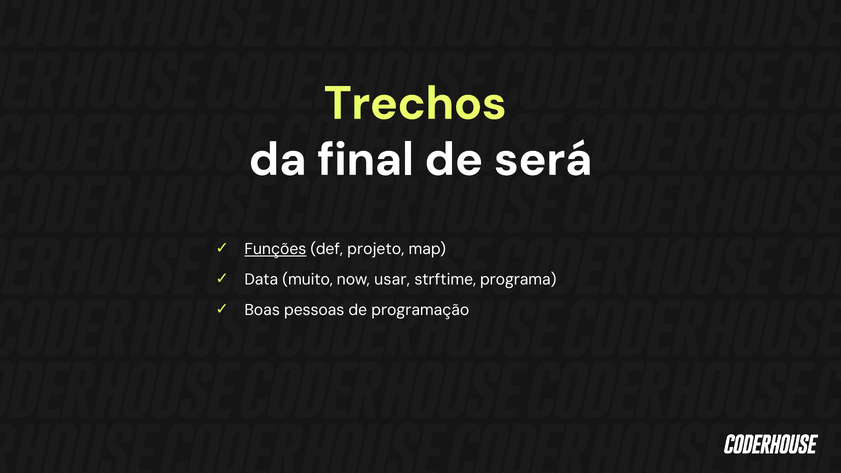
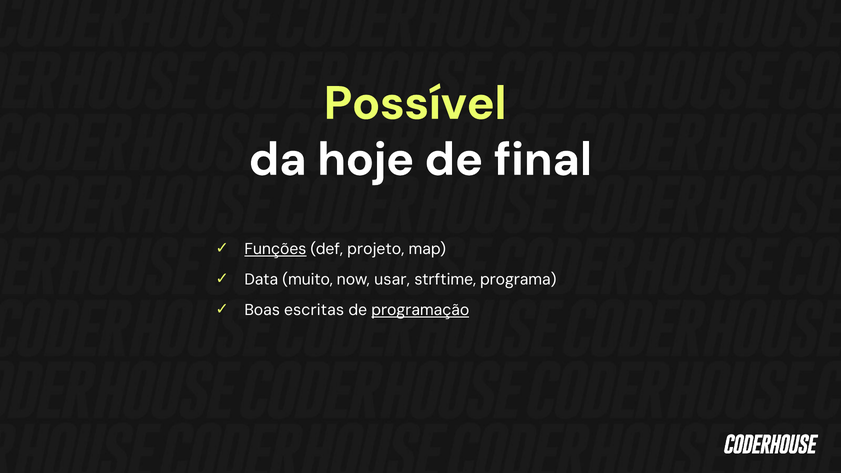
Trechos: Trechos -> Possível
final: final -> hoje
será: será -> final
pessoas: pessoas -> escritas
programação underline: none -> present
